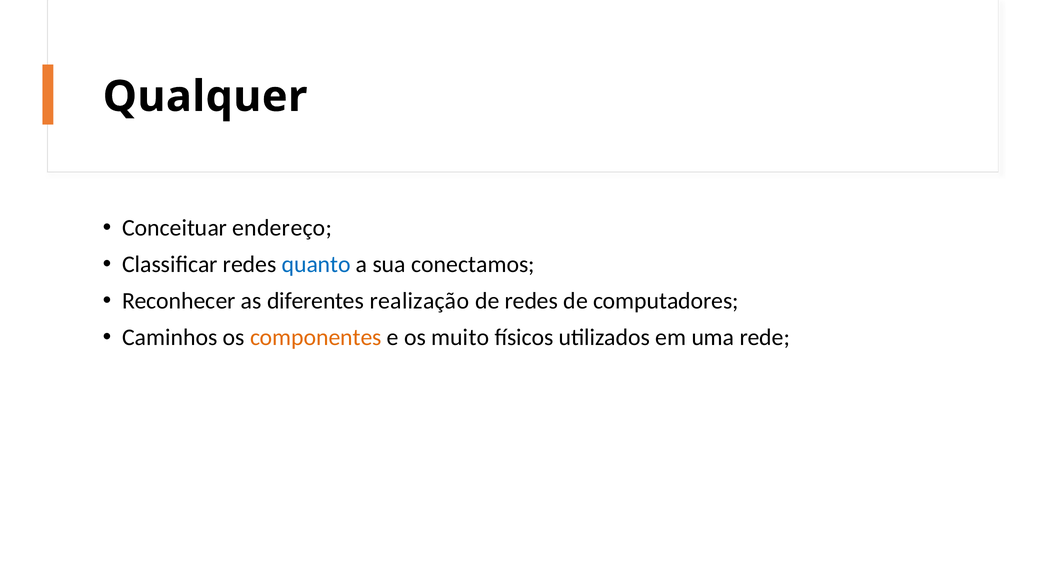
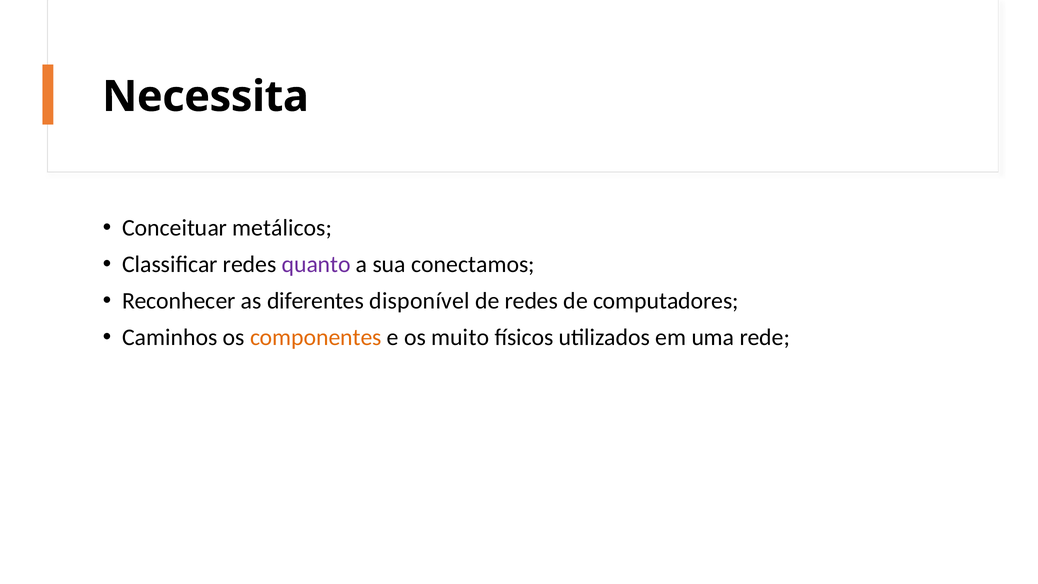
Qualquer: Qualquer -> Necessita
endereço: endereço -> metálicos
quanto colour: blue -> purple
realização: realização -> disponível
